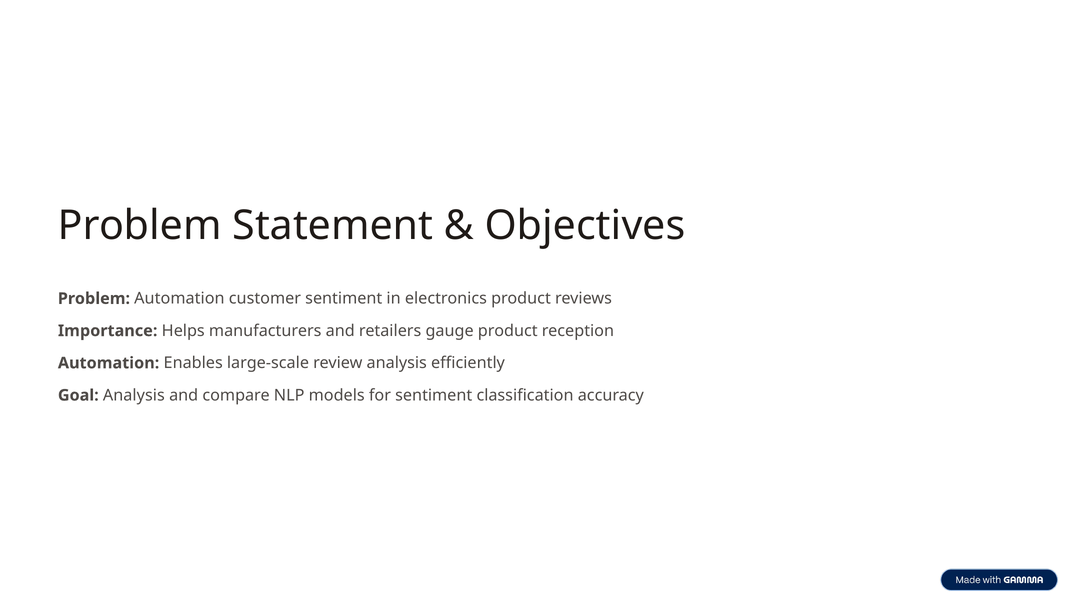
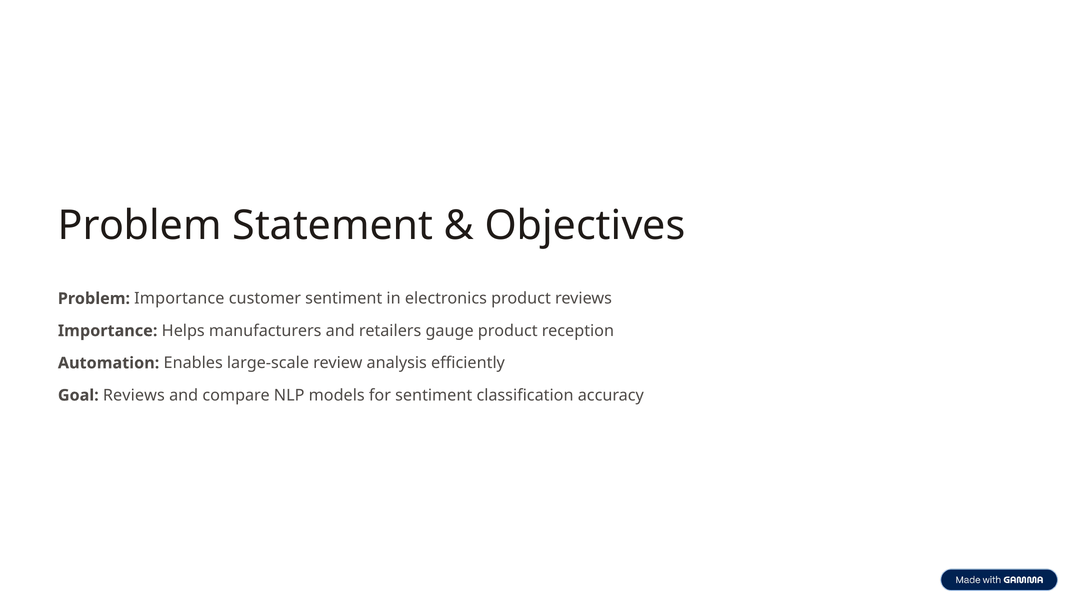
Problem Automation: Automation -> Importance
Goal Analysis: Analysis -> Reviews
